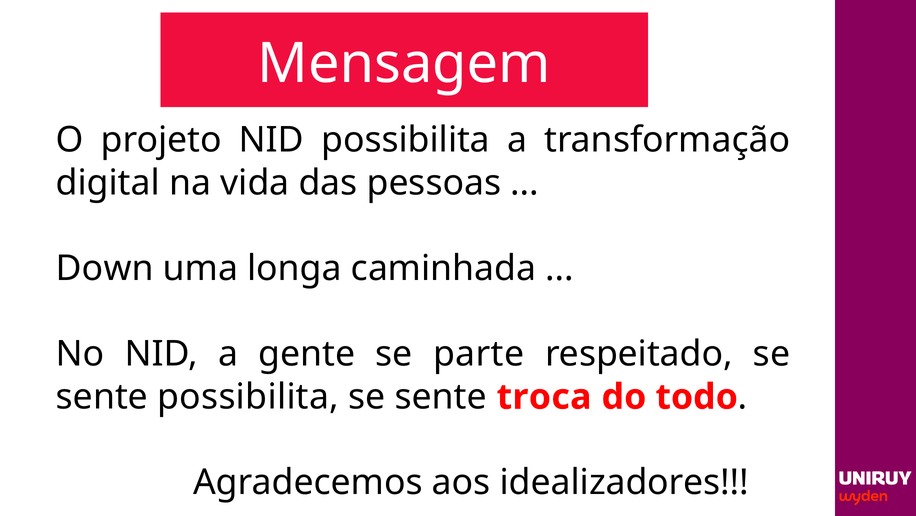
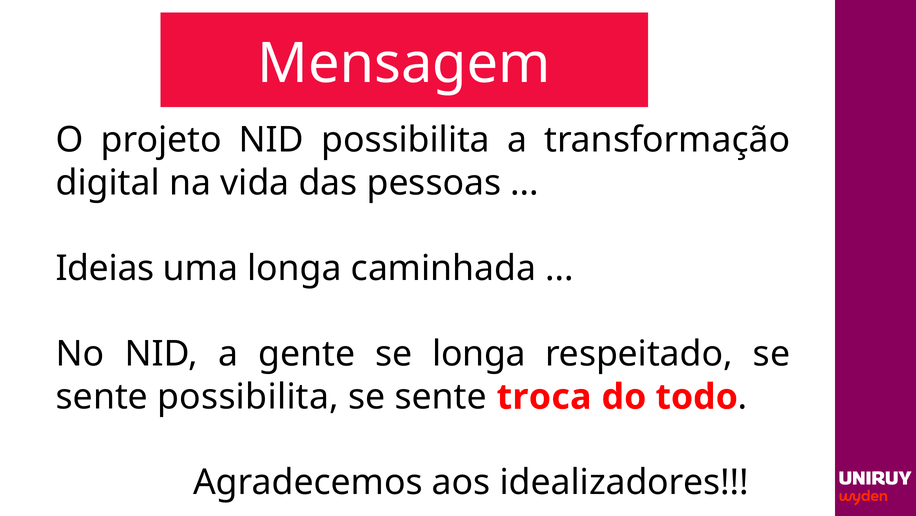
Down: Down -> Ideias
se parte: parte -> longa
